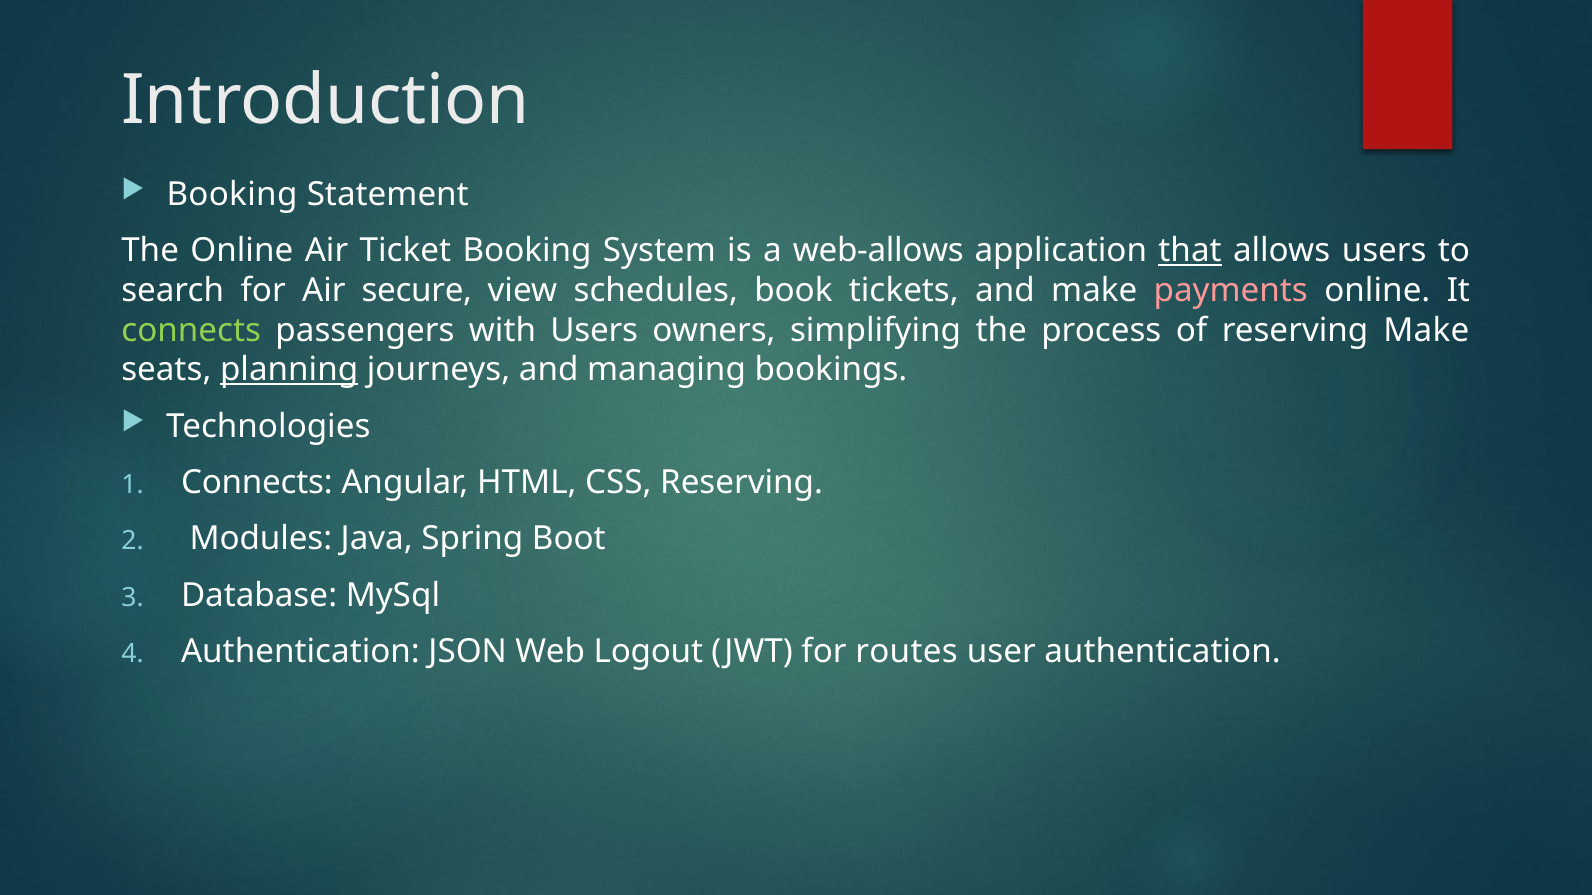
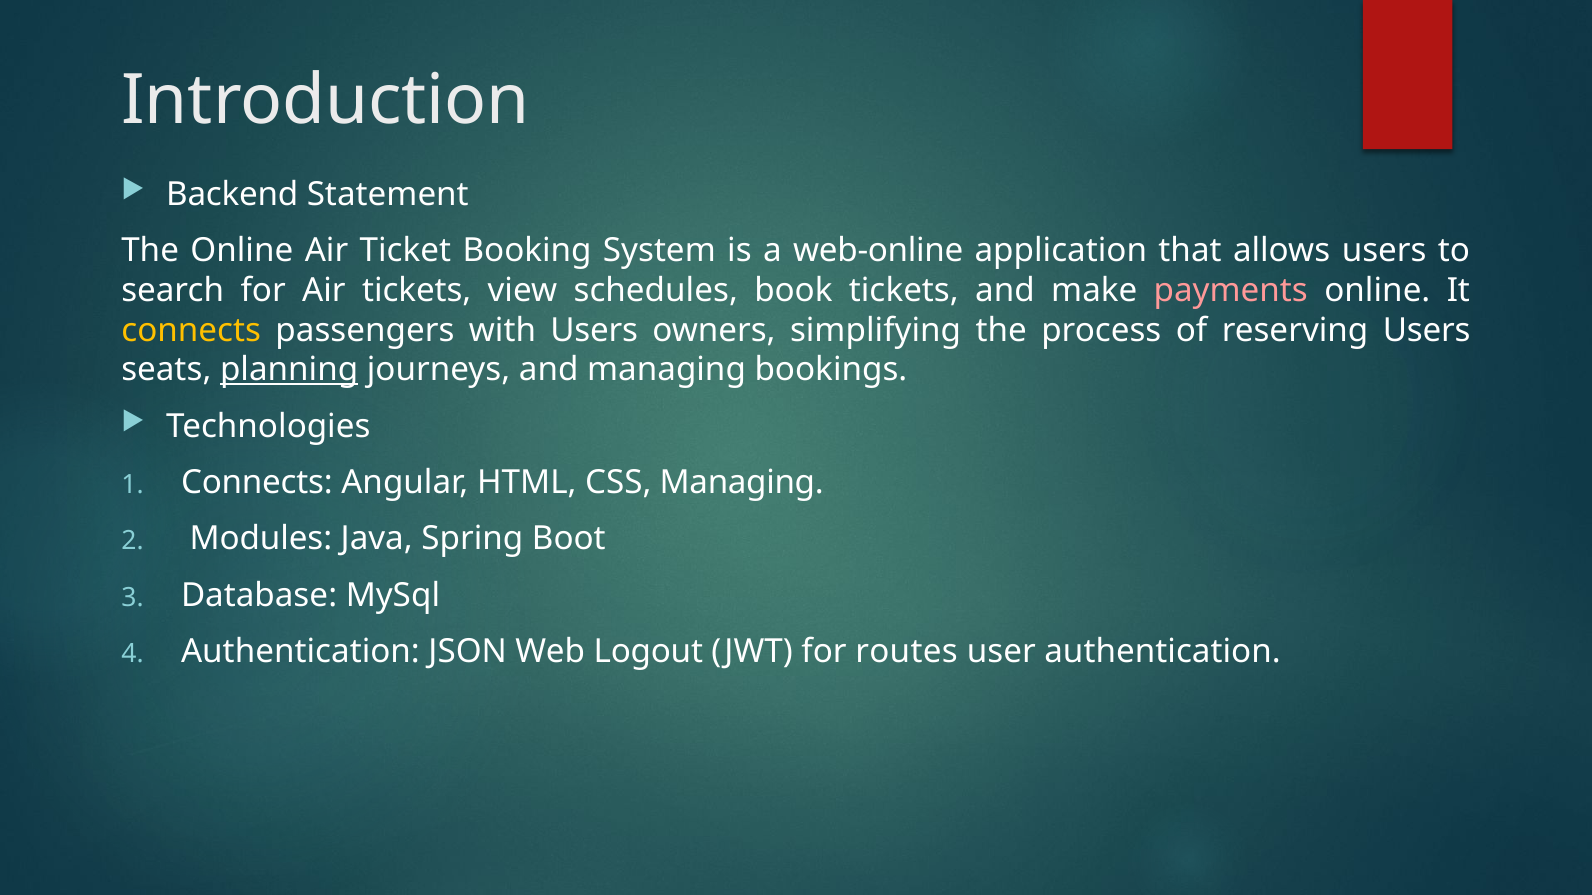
Booking at (232, 194): Booking -> Backend
web-allows: web-allows -> web-online
that underline: present -> none
Air secure: secure -> tickets
connects at (191, 330) colour: light green -> yellow
reserving Make: Make -> Users
CSS Reserving: Reserving -> Managing
